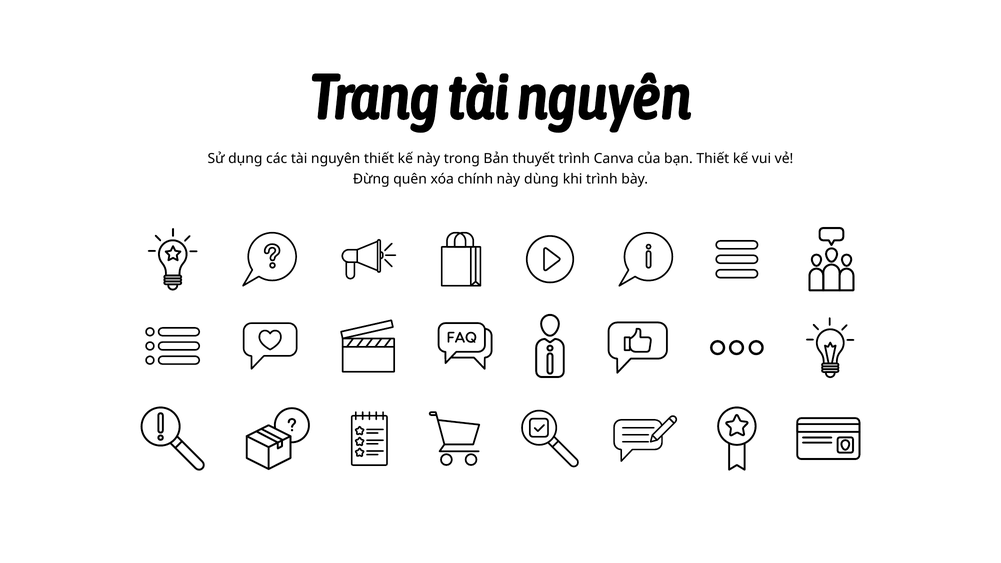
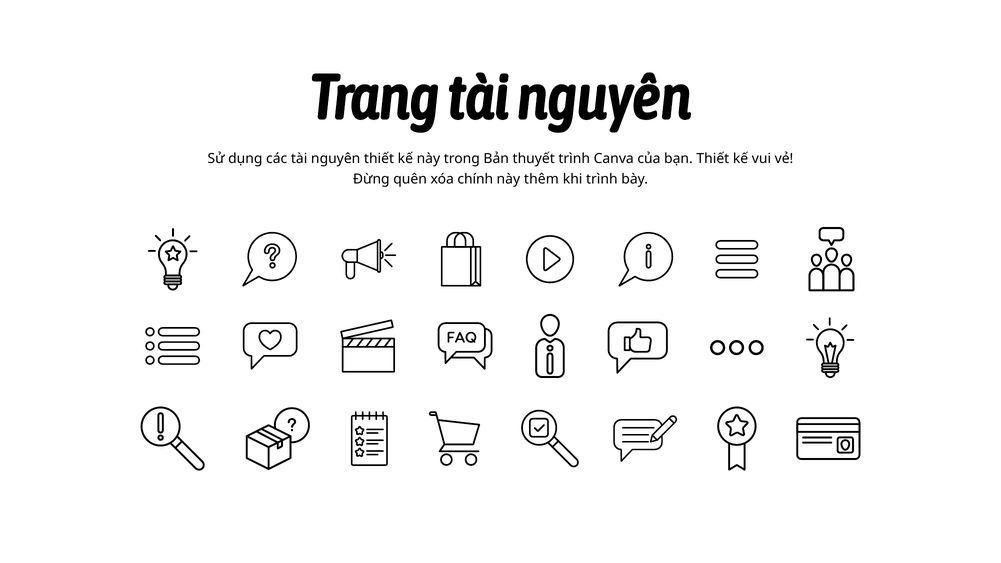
dùng: dùng -> thêm
